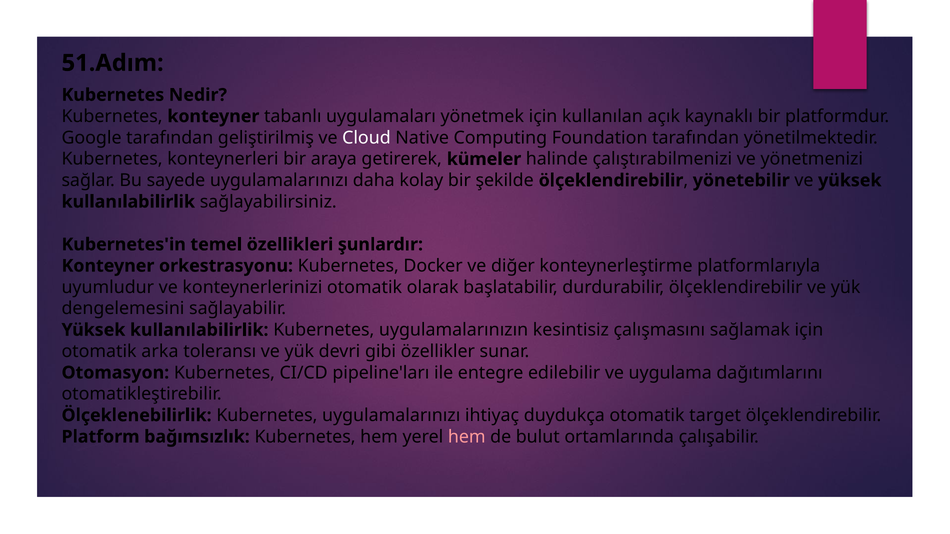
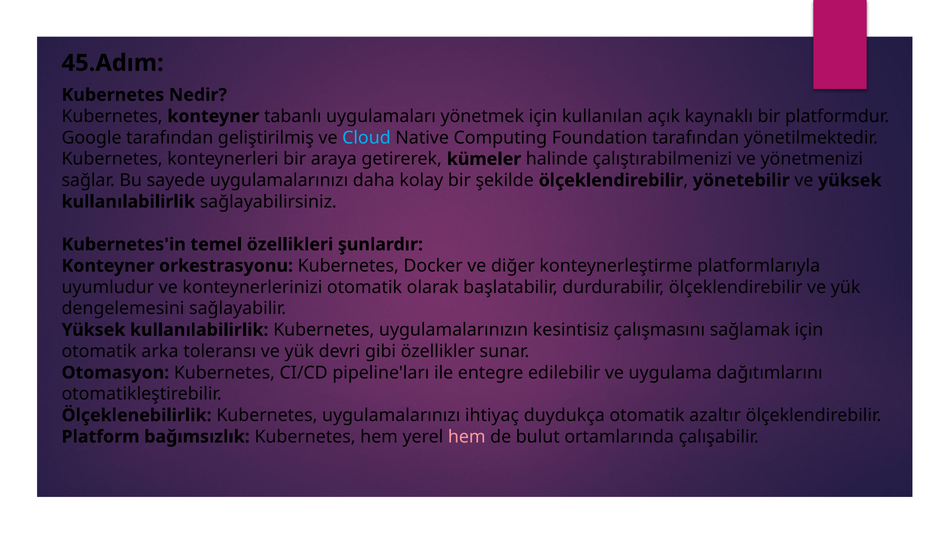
51.Adım: 51.Adım -> 45.Adım
Cloud colour: white -> light blue
target: target -> azaltır
